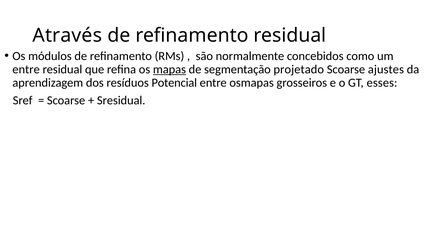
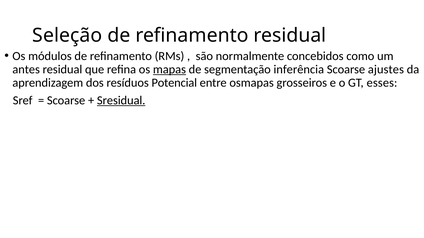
Através: Através -> Seleção
entre at (26, 70): entre -> antes
projetado: projetado -> inferência
Sresidual underline: none -> present
